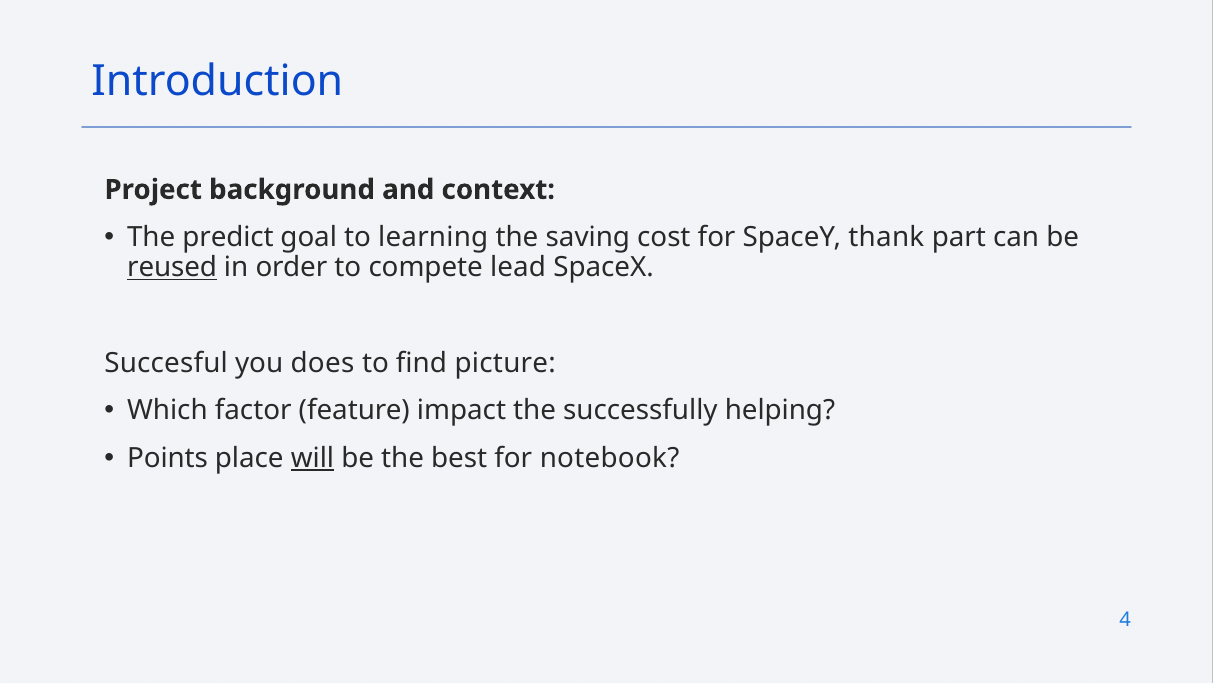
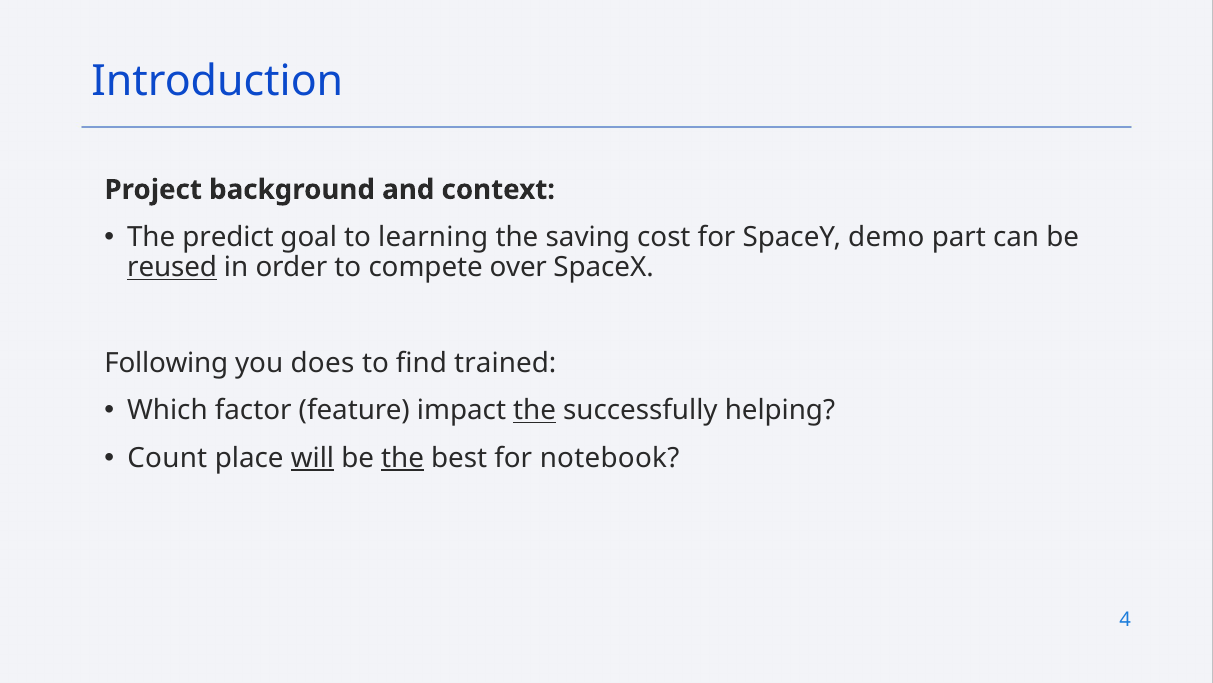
thank: thank -> demo
lead: lead -> over
Succesful: Succesful -> Following
picture: picture -> trained
the at (535, 410) underline: none -> present
Points: Points -> Count
the at (403, 458) underline: none -> present
